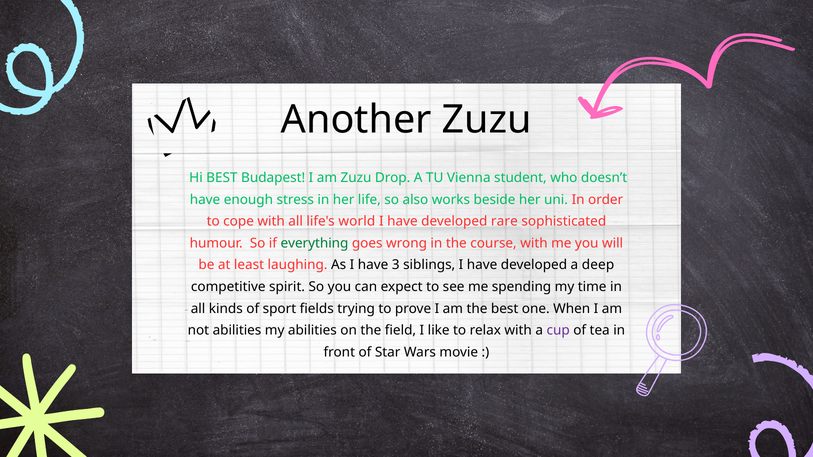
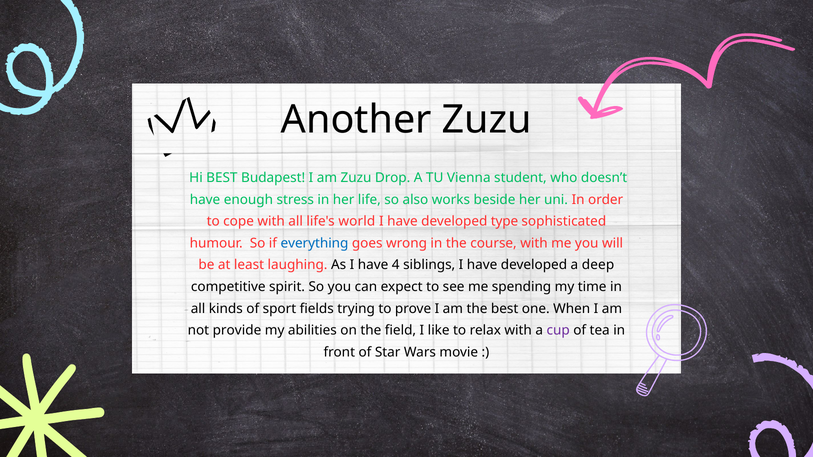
rare: rare -> type
everything colour: green -> blue
3: 3 -> 4
not abilities: abilities -> provide
